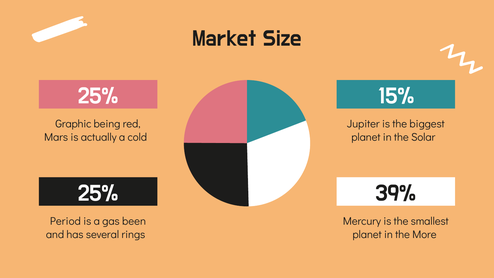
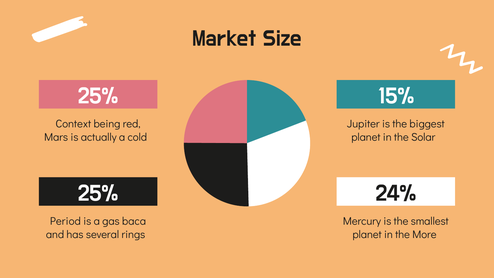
Graphic: Graphic -> Context
39%: 39% -> 24%
been: been -> baca
